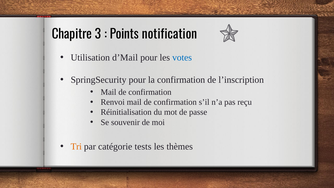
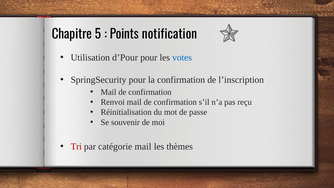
3: 3 -> 5
d’Mail: d’Mail -> d’Pour
Tri colour: orange -> red
catégorie tests: tests -> mail
